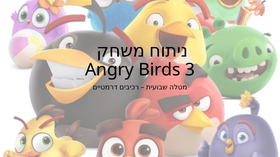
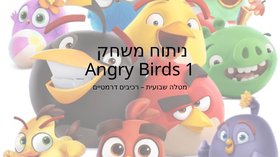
3: 3 -> 1
